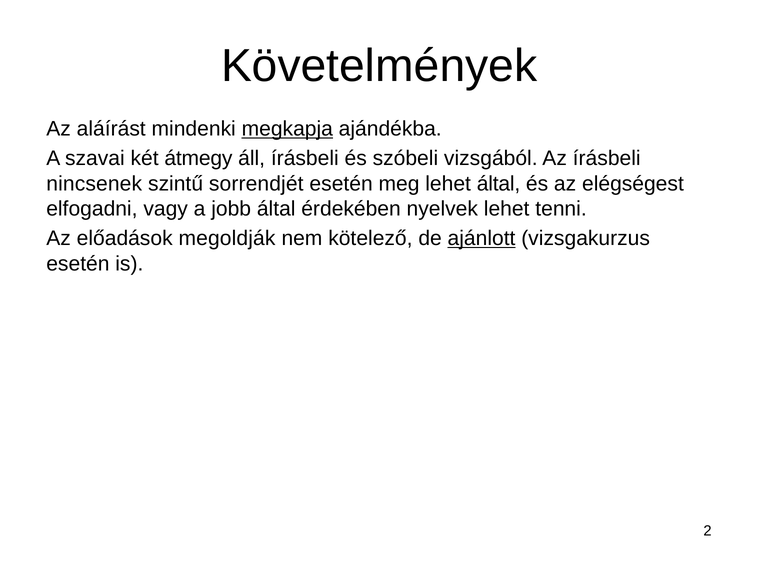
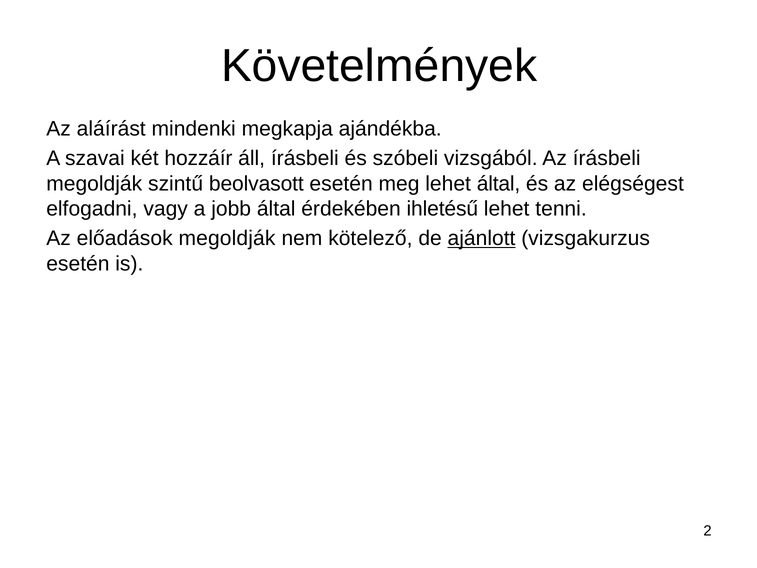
megkapja underline: present -> none
átmegy: átmegy -> hozzáír
nincsenek at (94, 184): nincsenek -> megoldják
sorrendjét: sorrendjét -> beolvasott
nyelvek: nyelvek -> ihletésű
